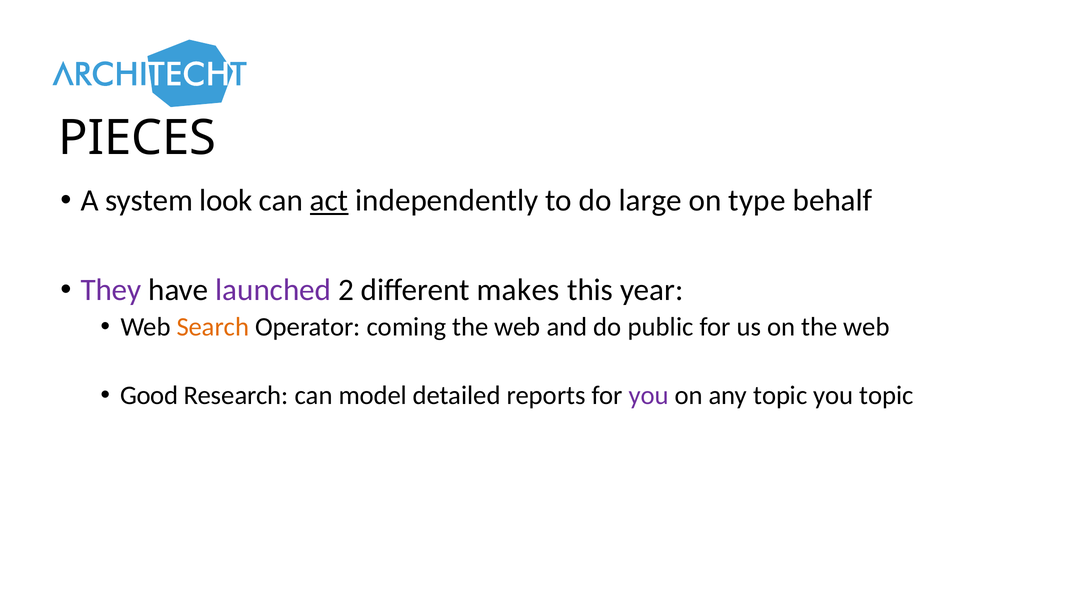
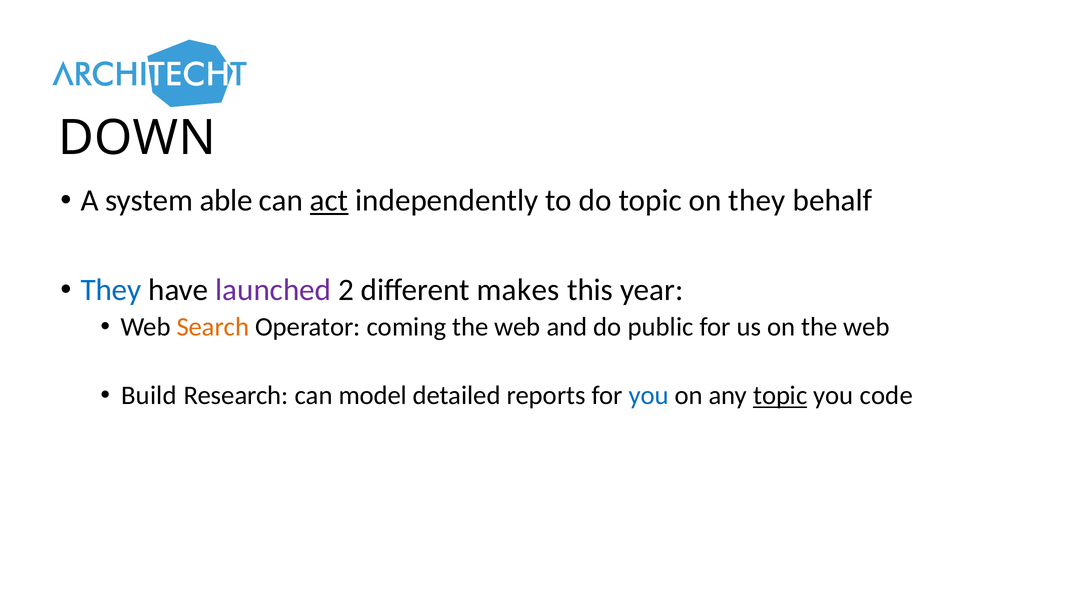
PIECES: PIECES -> DOWN
look: look -> able
do large: large -> topic
on type: type -> they
They at (111, 290) colour: purple -> blue
Good: Good -> Build
you at (649, 395) colour: purple -> blue
topic at (780, 395) underline: none -> present
you topic: topic -> code
